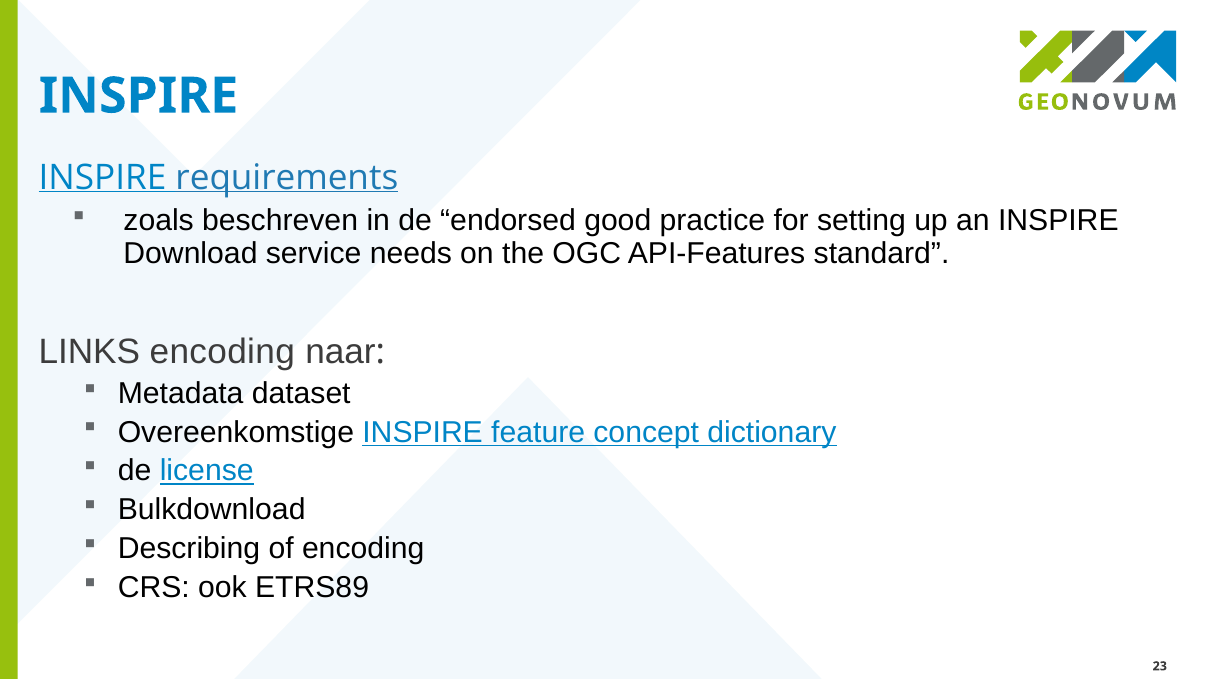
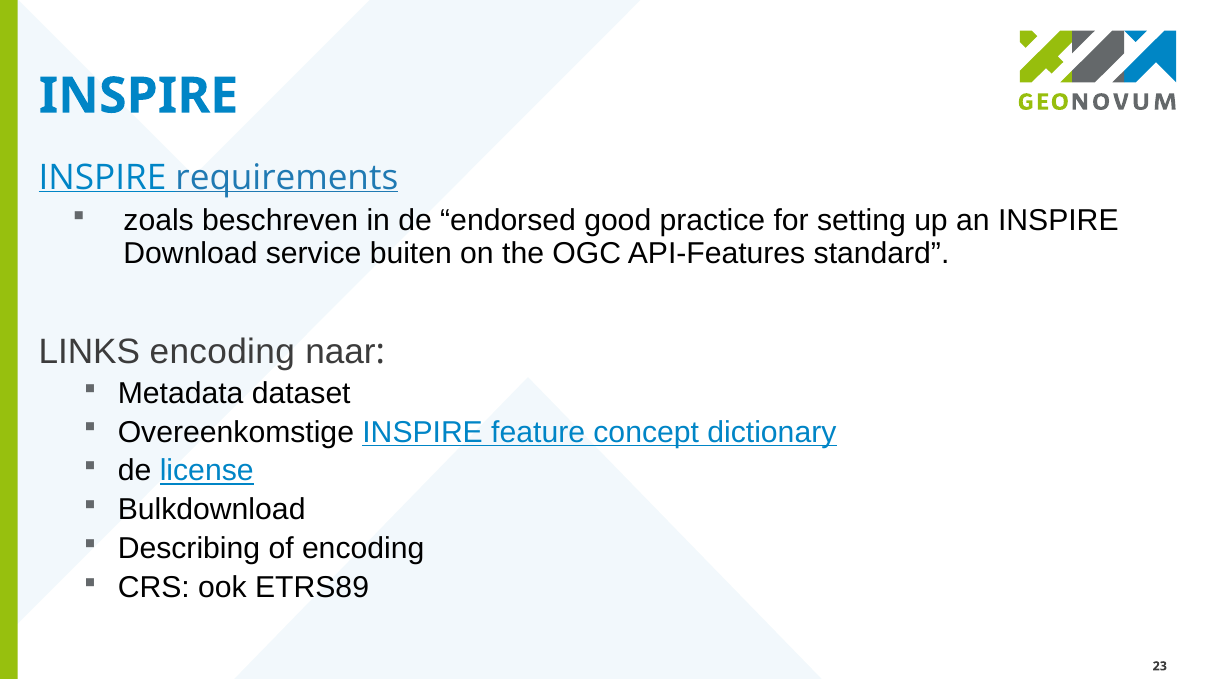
needs: needs -> buiten
